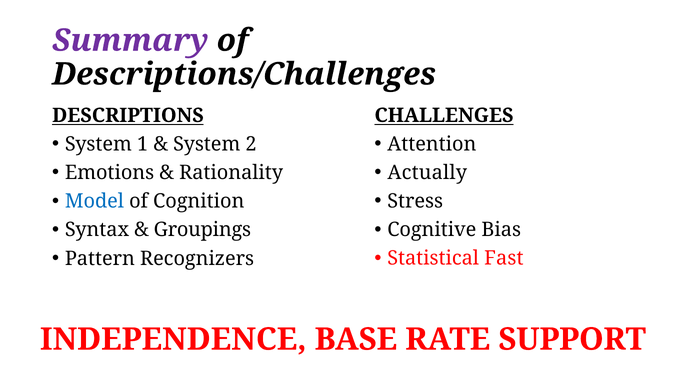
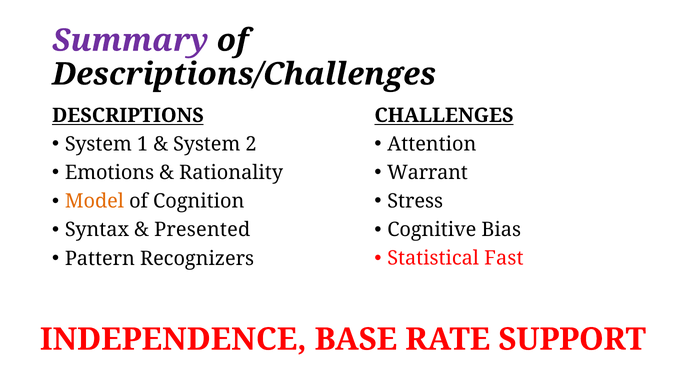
Actually: Actually -> Warrant
Model colour: blue -> orange
Groupings: Groupings -> Presented
